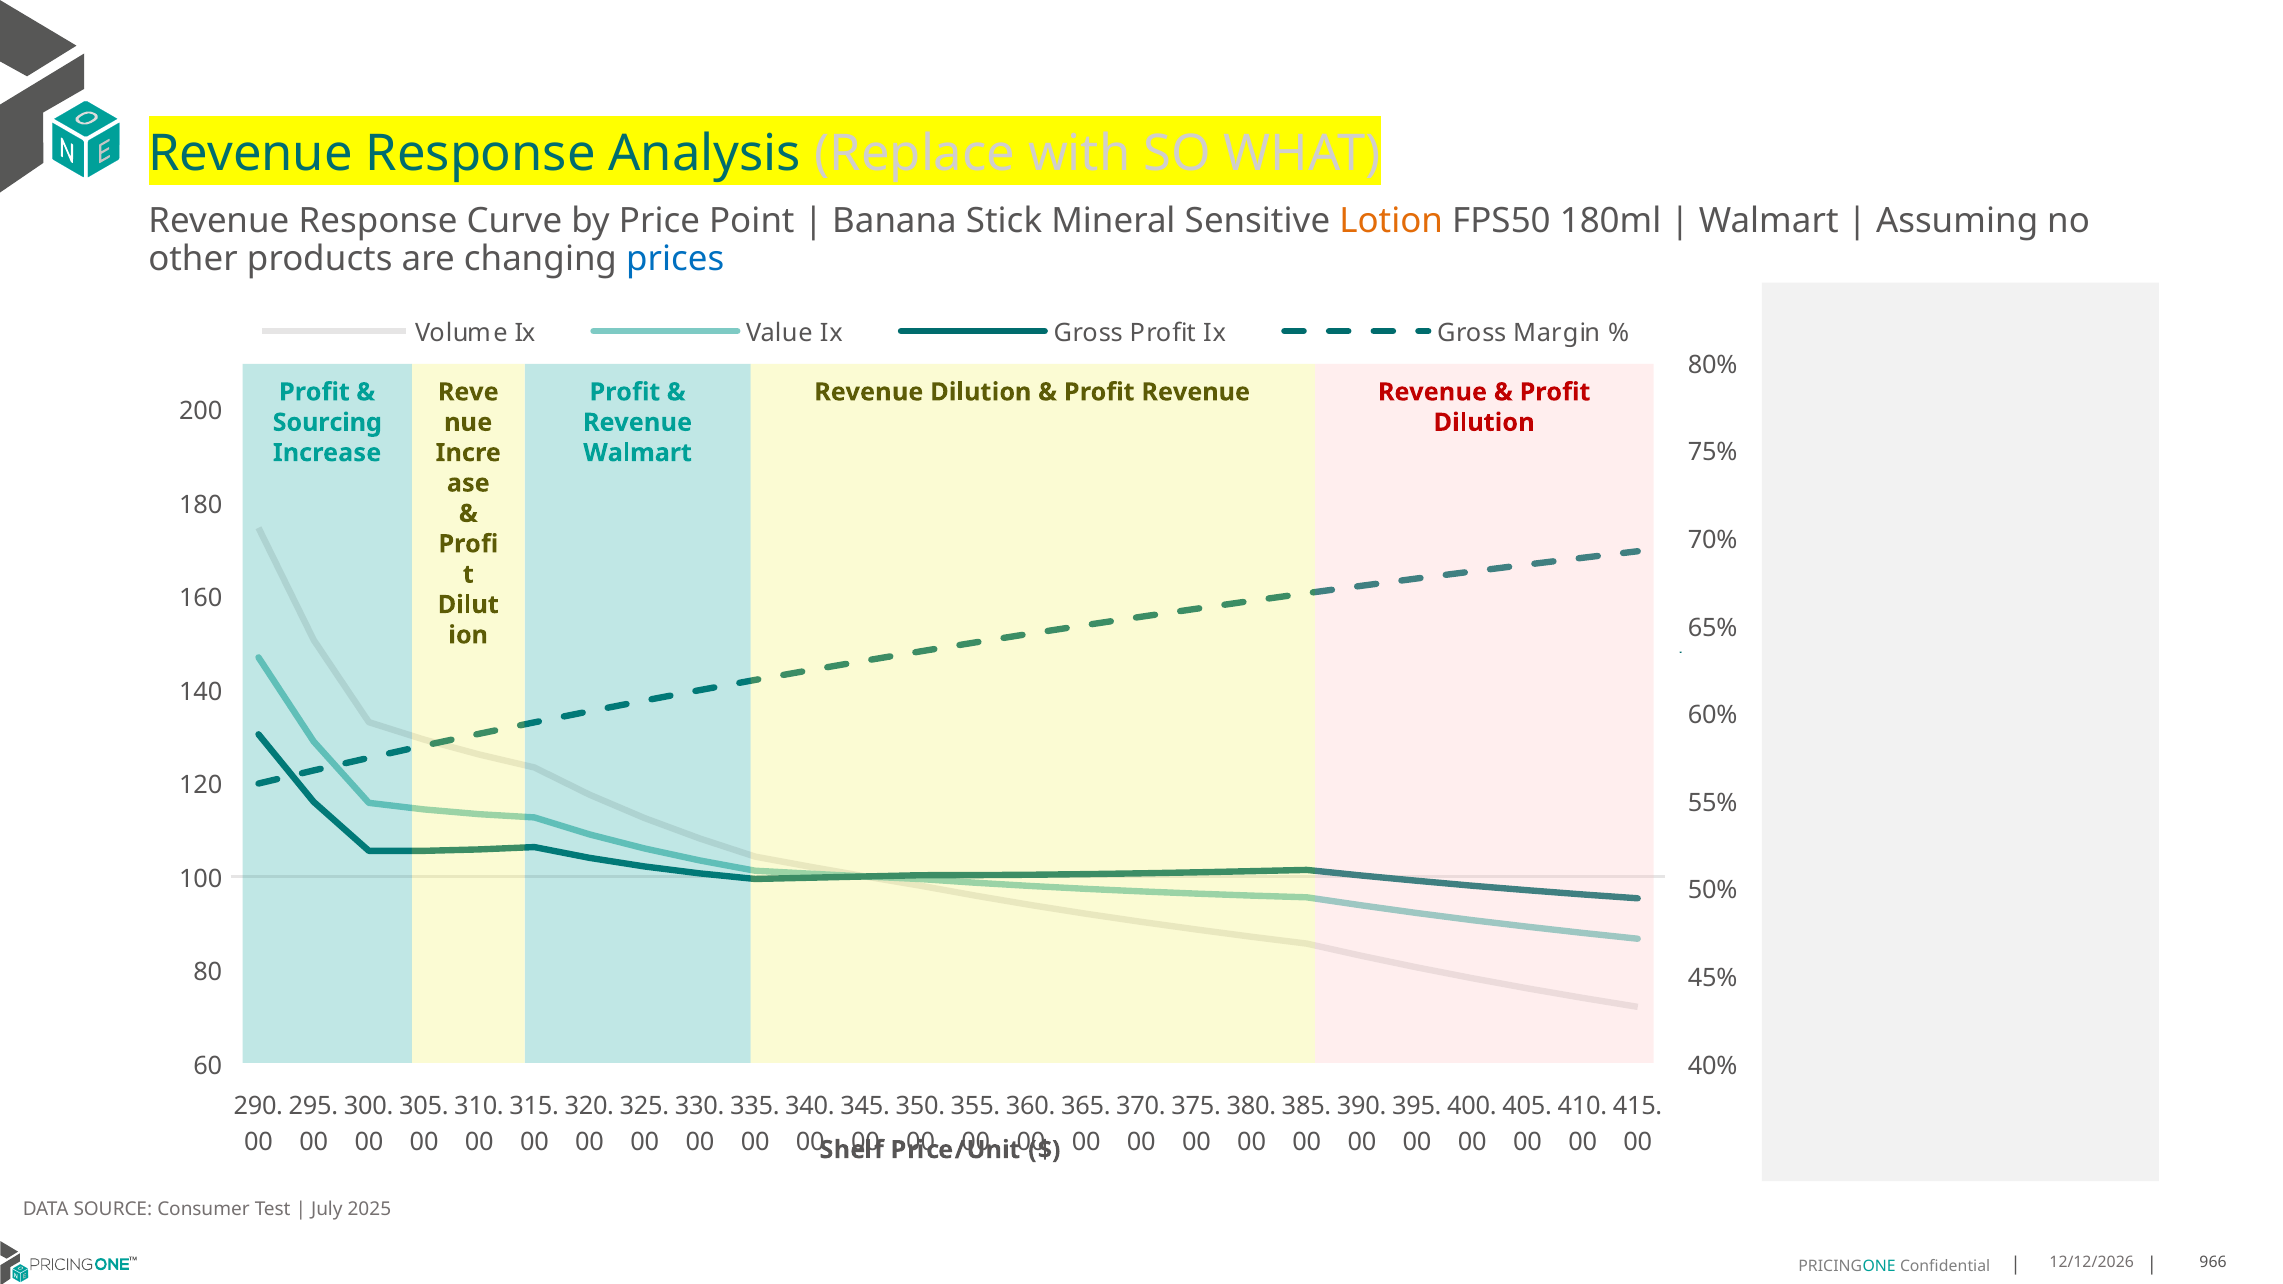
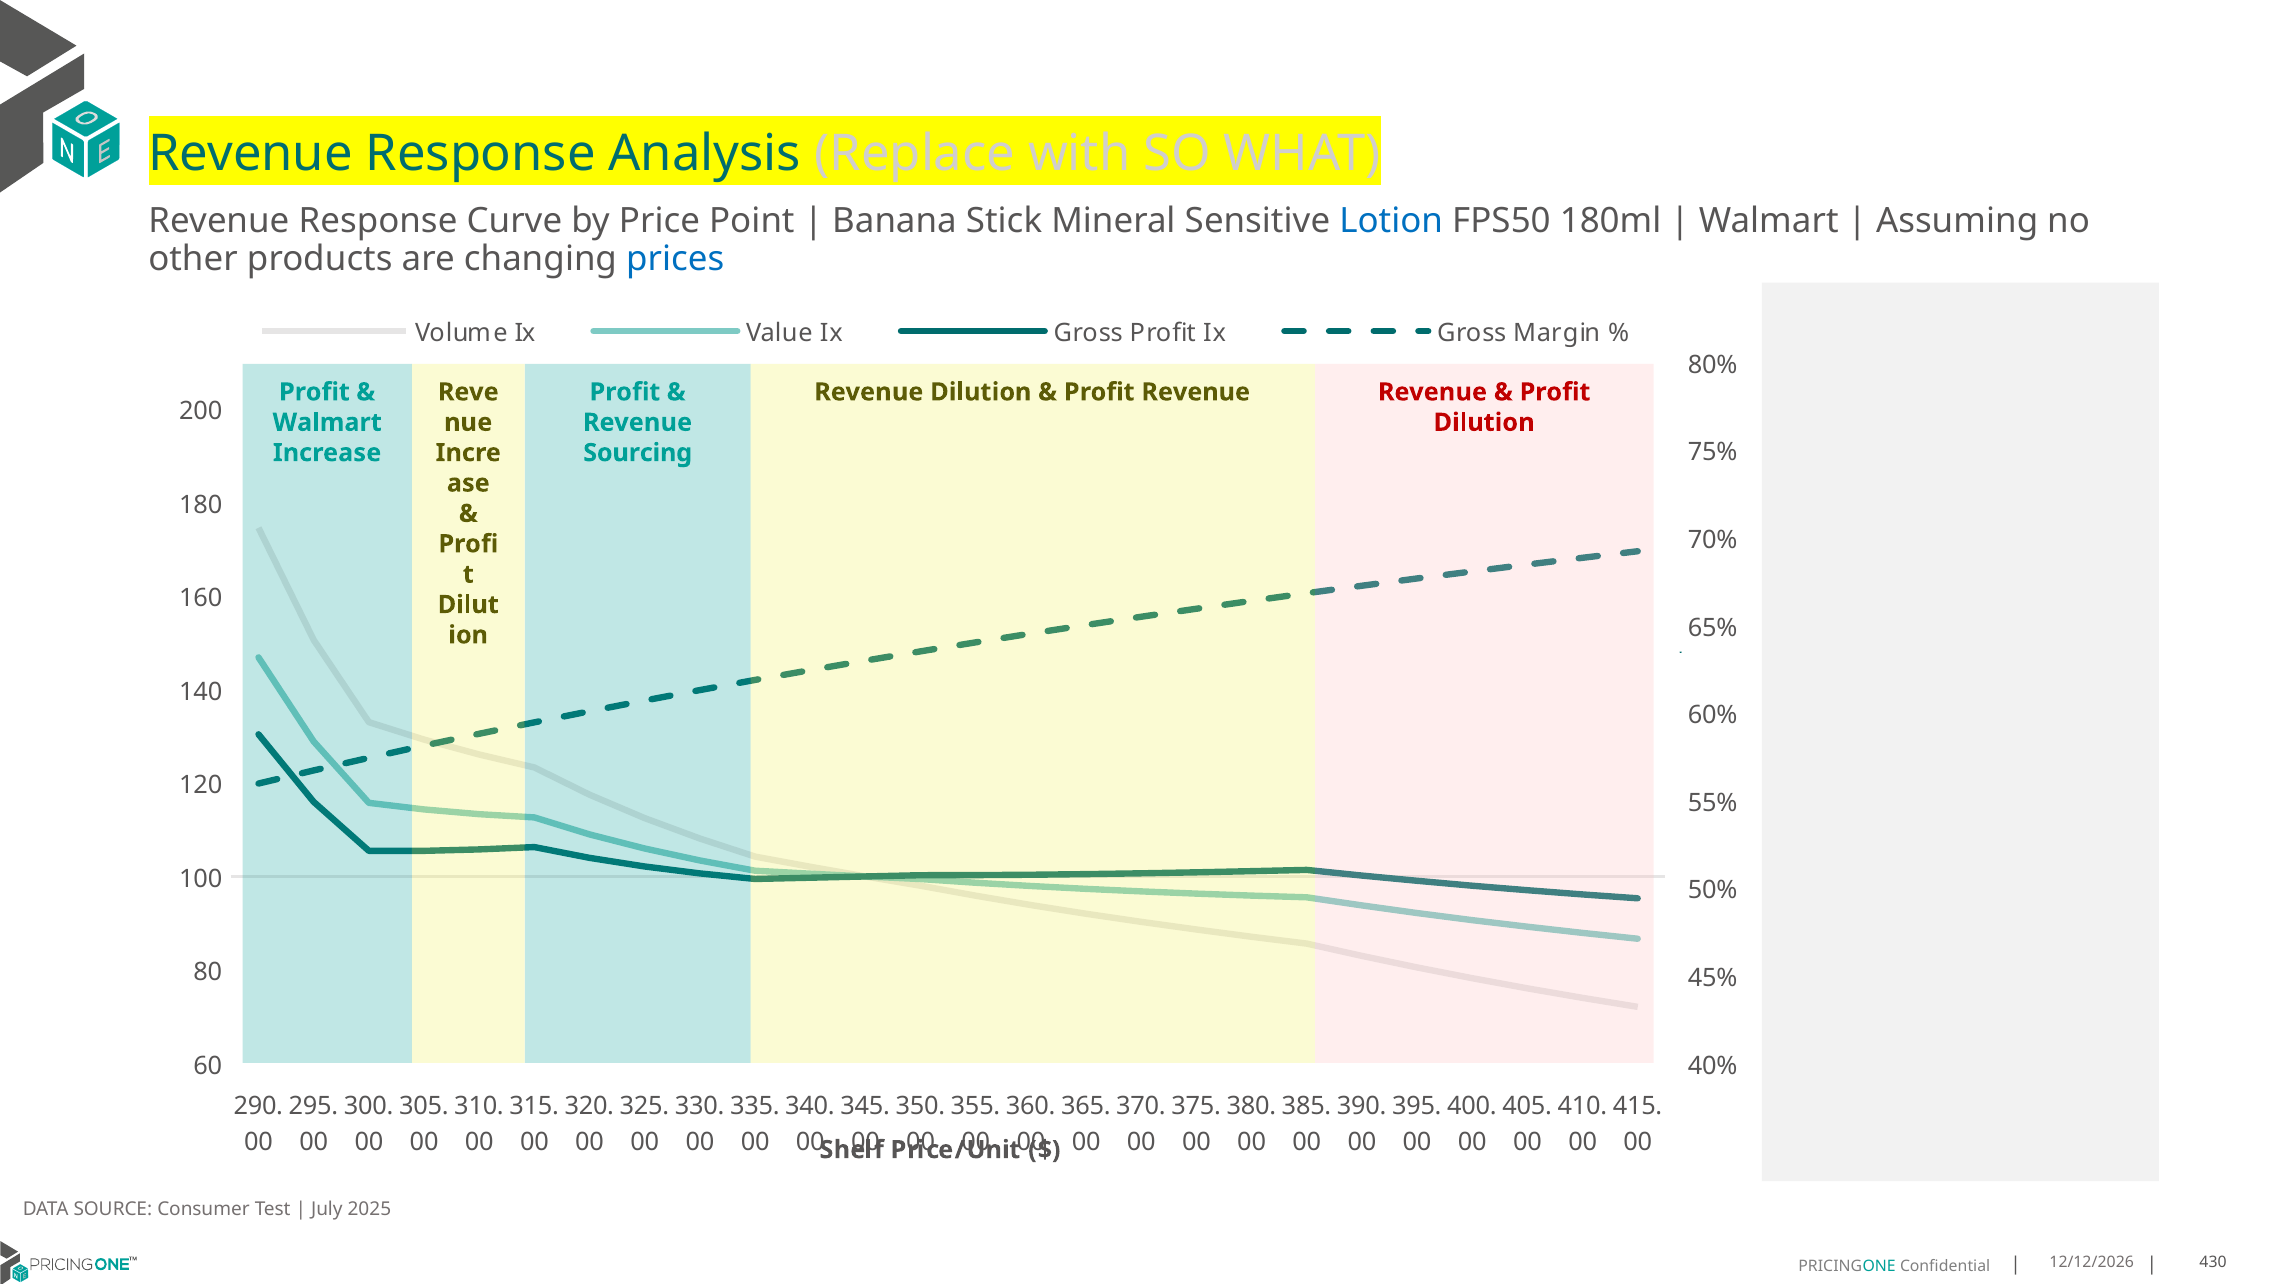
Lotion colour: orange -> blue
Sourcing at (327, 423): Sourcing -> Walmart
Walmart at (638, 453): Walmart -> Sourcing
966: 966 -> 430
